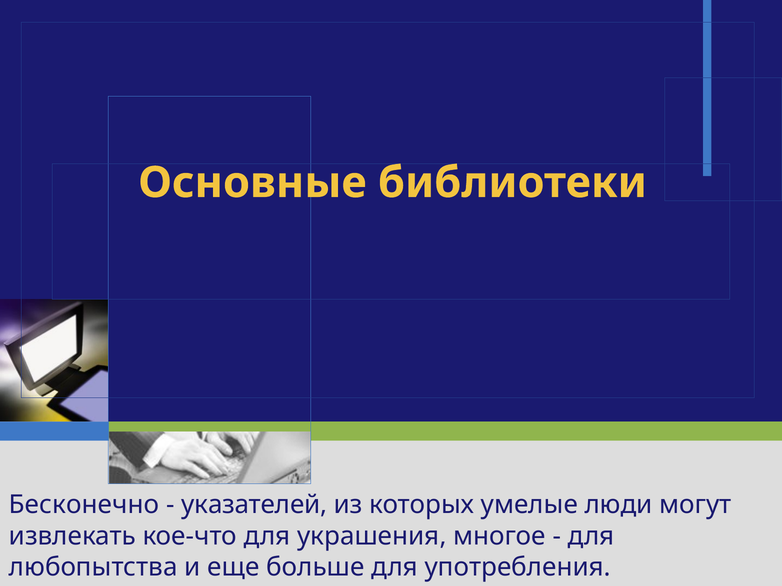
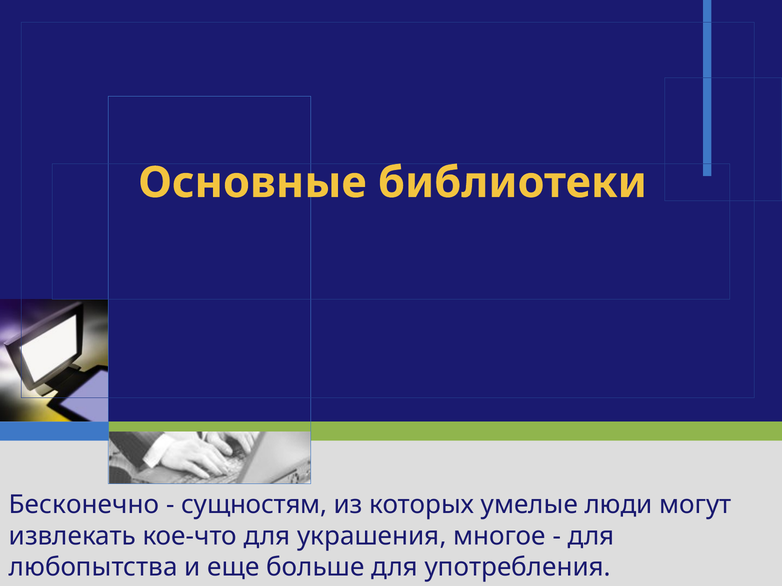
указателей: указателей -> сущностям
